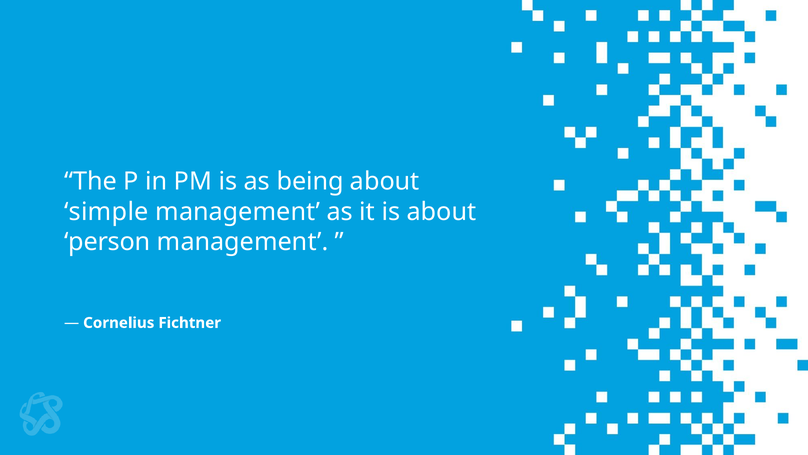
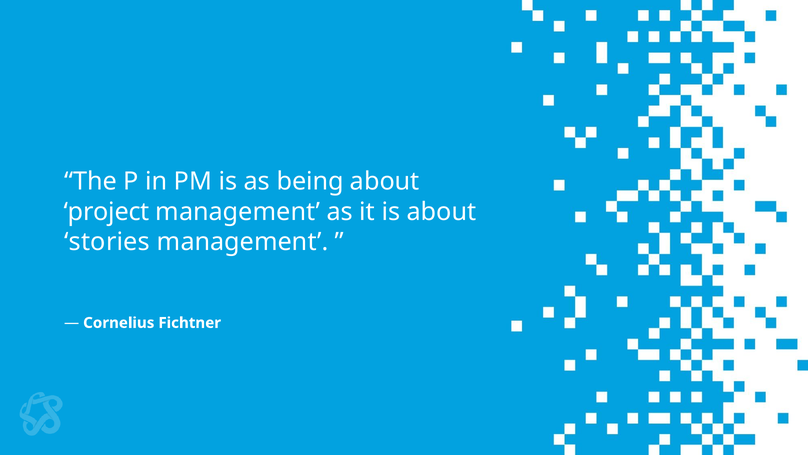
simple: simple -> project
person: person -> stories
